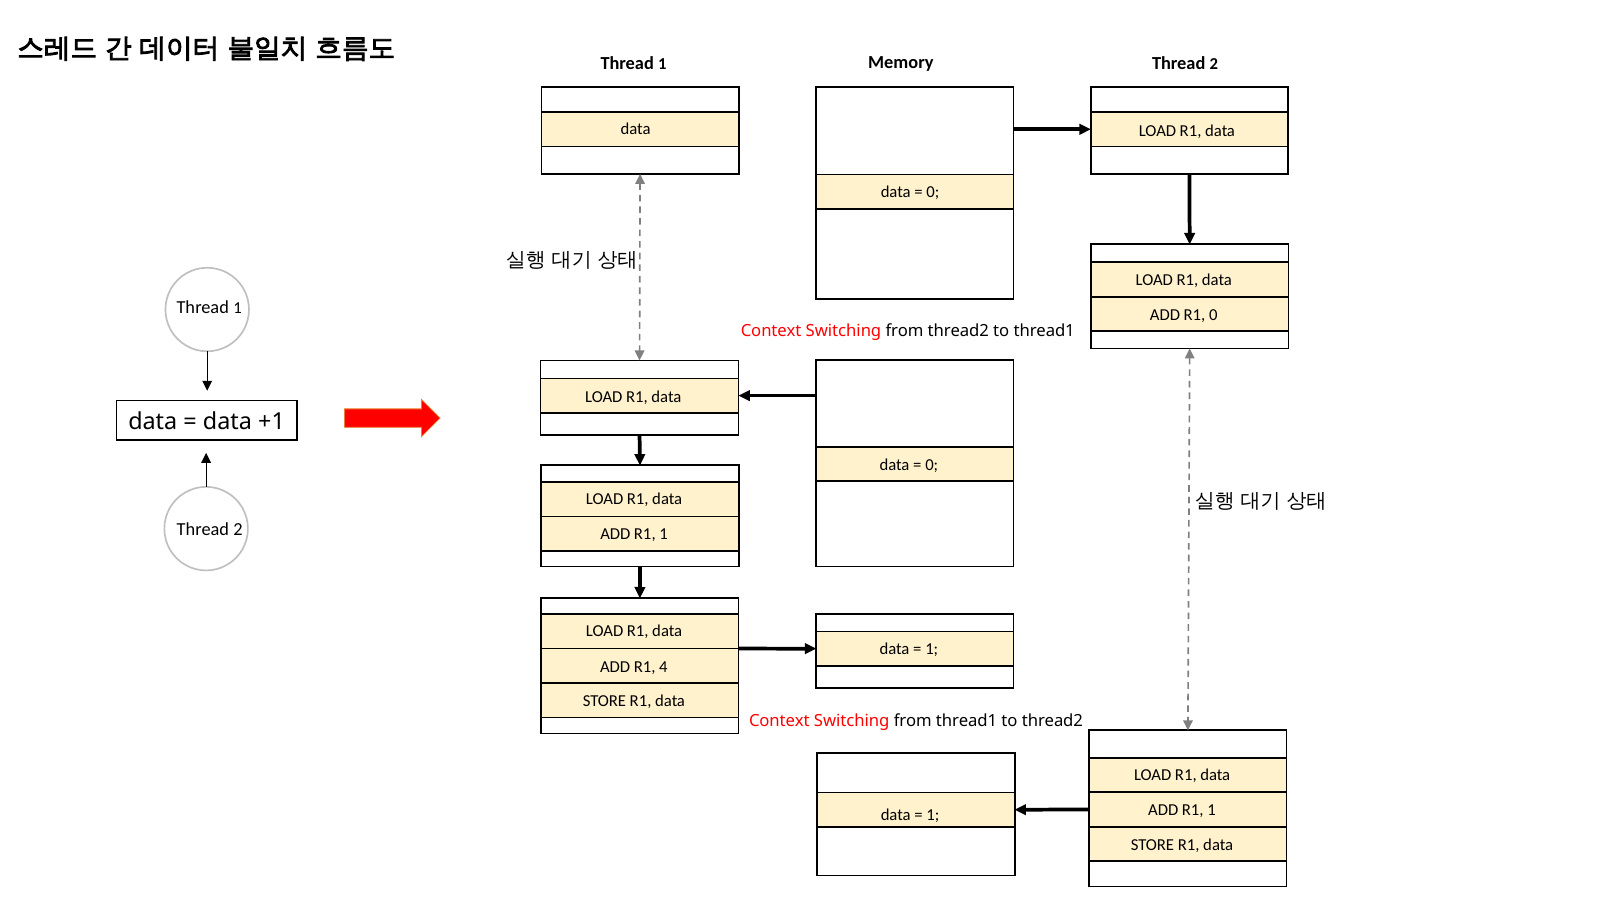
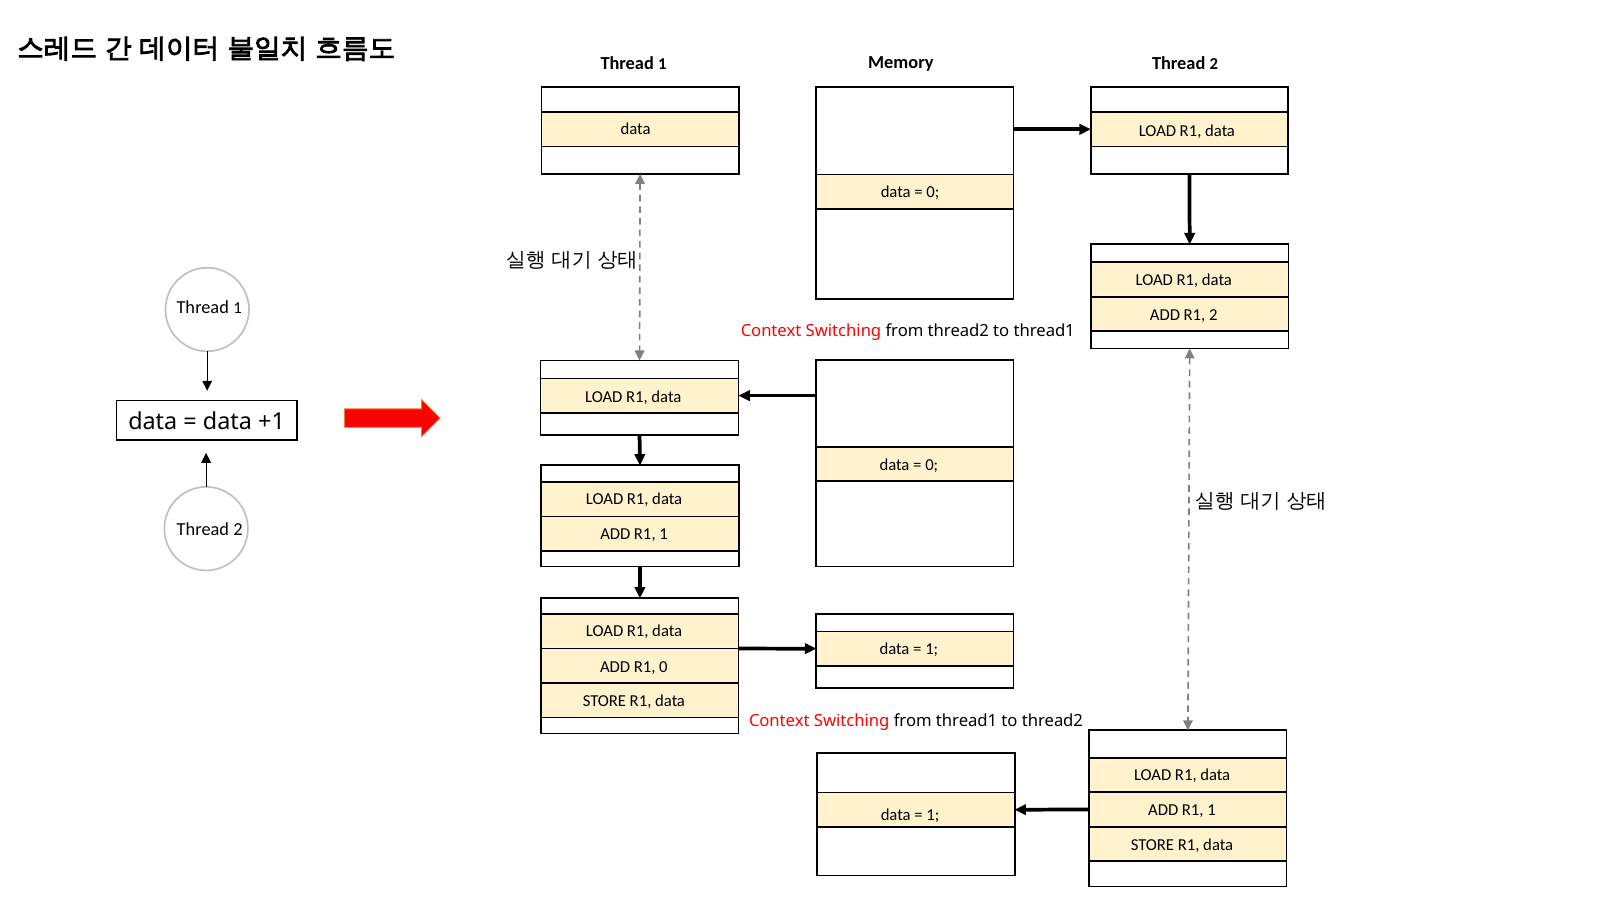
R1 0: 0 -> 2
R1 4: 4 -> 0
